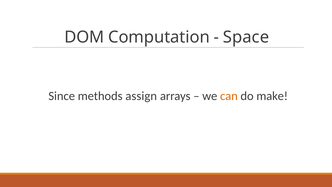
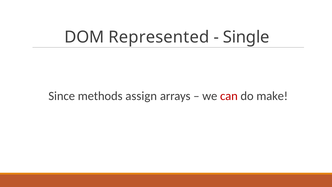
Computation: Computation -> Represented
Space: Space -> Single
can colour: orange -> red
